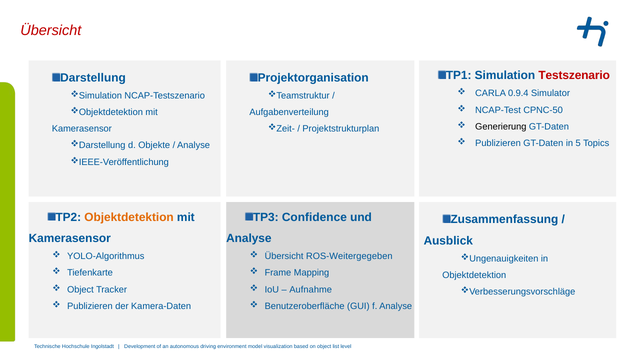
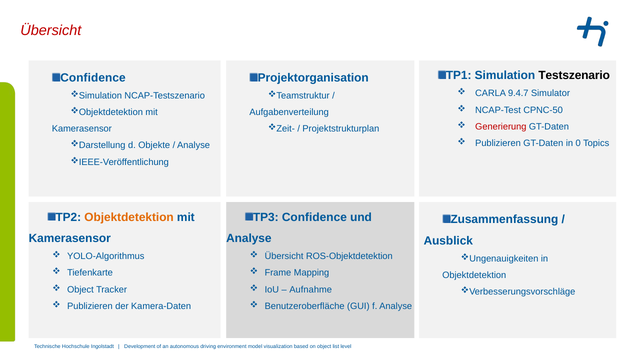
Testszenario colour: red -> black
Darstellung at (93, 78): Darstellung -> Confidence
0.9.4: 0.9.4 -> 9.4.7
Generierung colour: black -> red
5: 5 -> 0
ROS-Weitergegeben: ROS-Weitergegeben -> ROS-Objektdetektion
